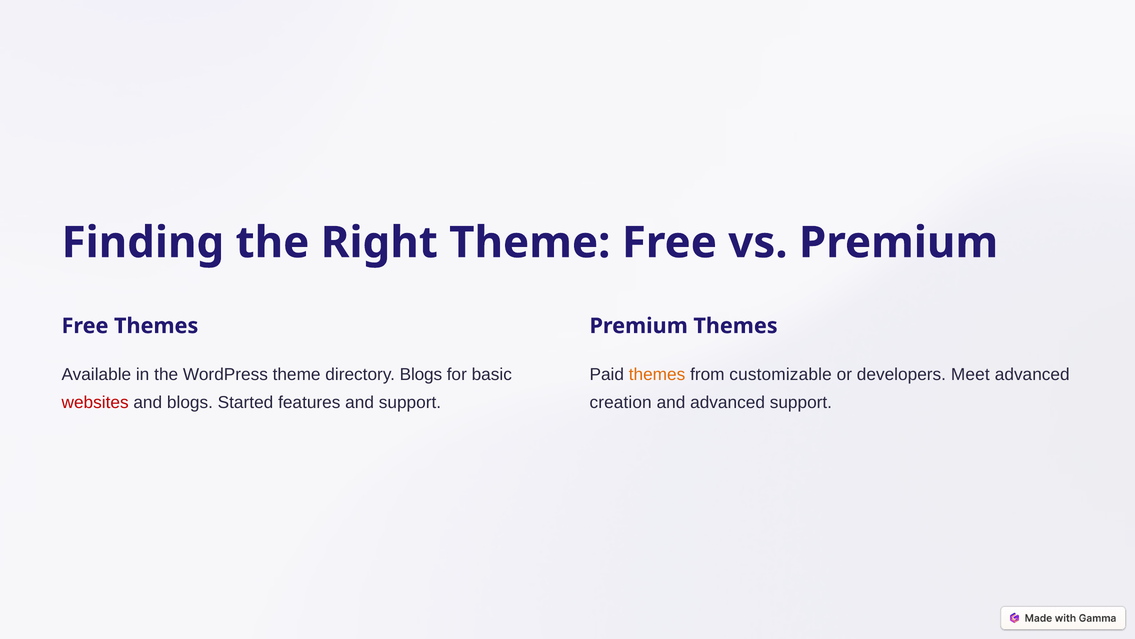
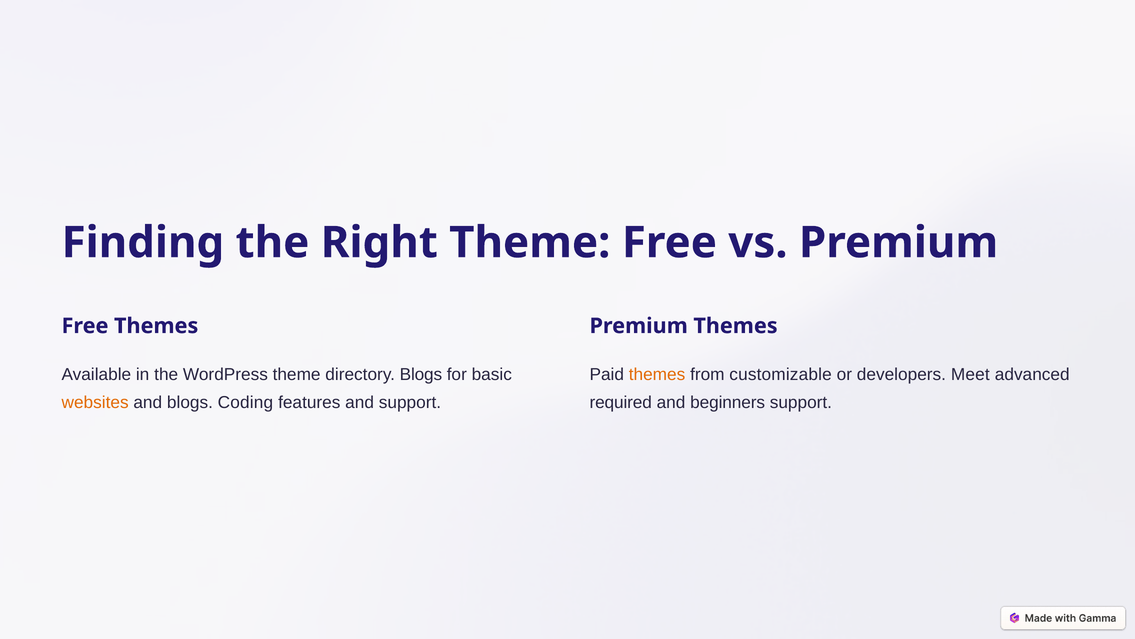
websites colour: red -> orange
Started: Started -> Coding
creation: creation -> required
and advanced: advanced -> beginners
